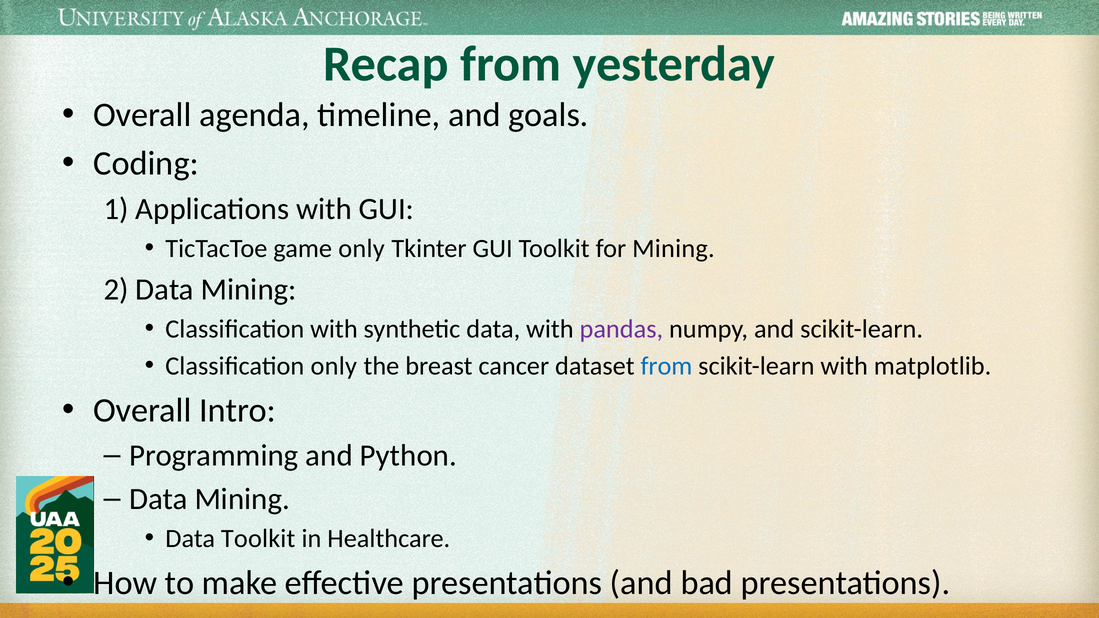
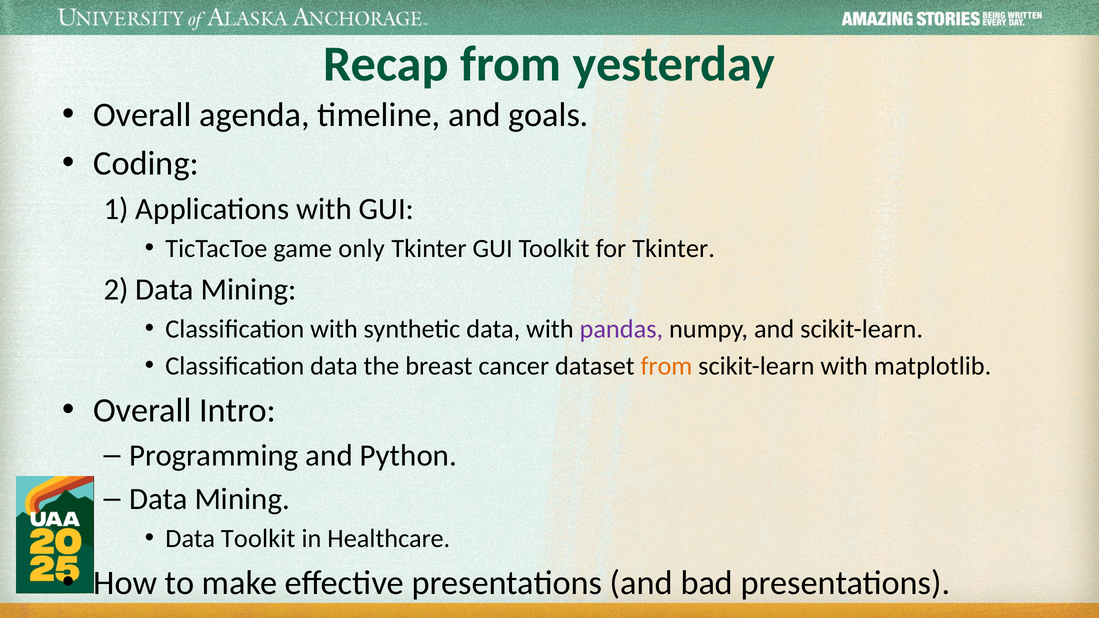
for Mining: Mining -> Tkinter
Classification only: only -> data
from at (666, 366) colour: blue -> orange
